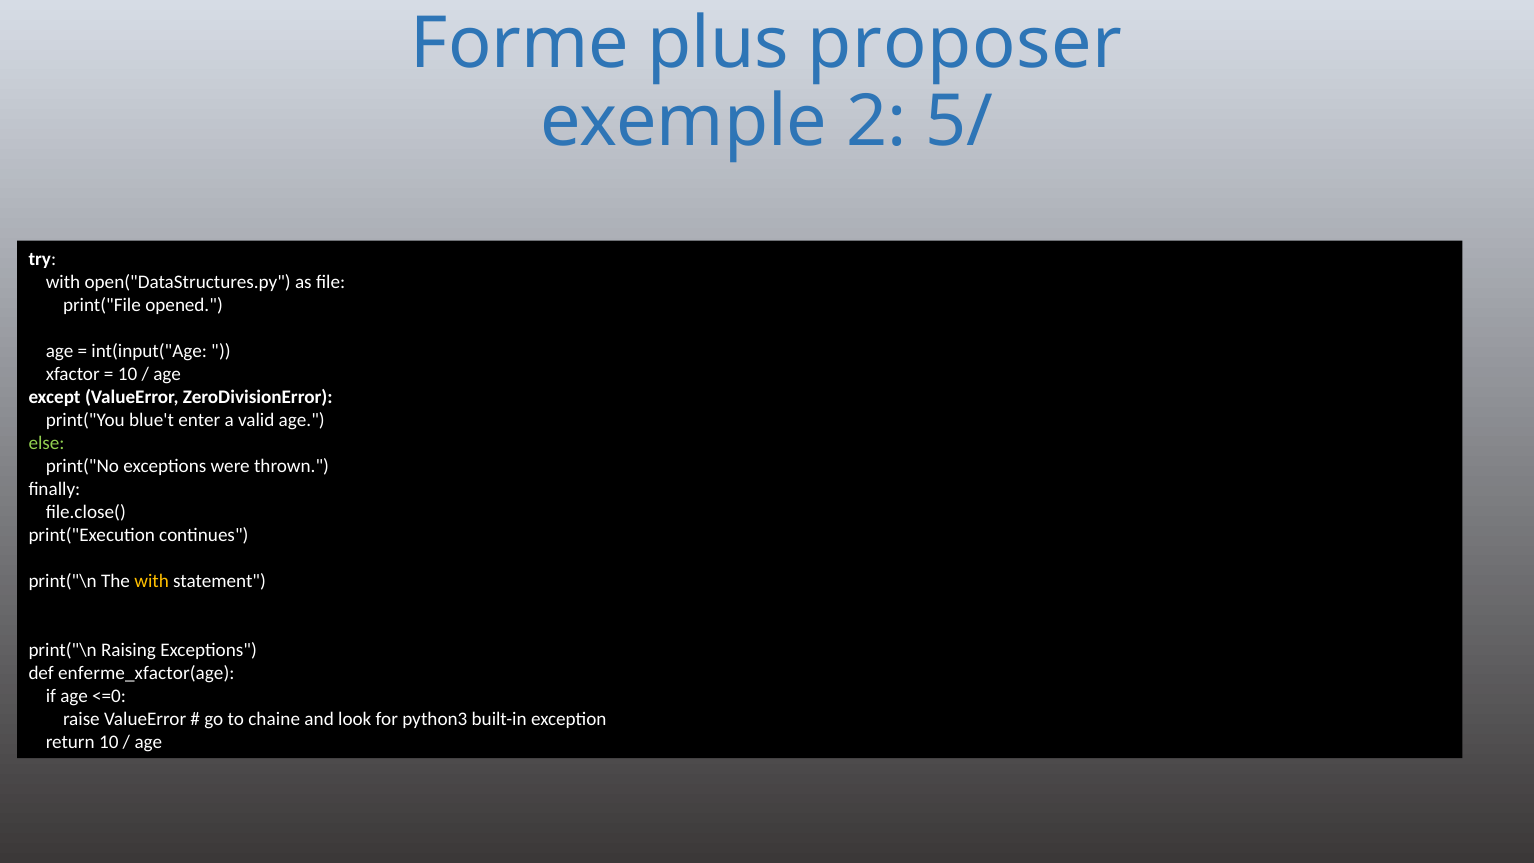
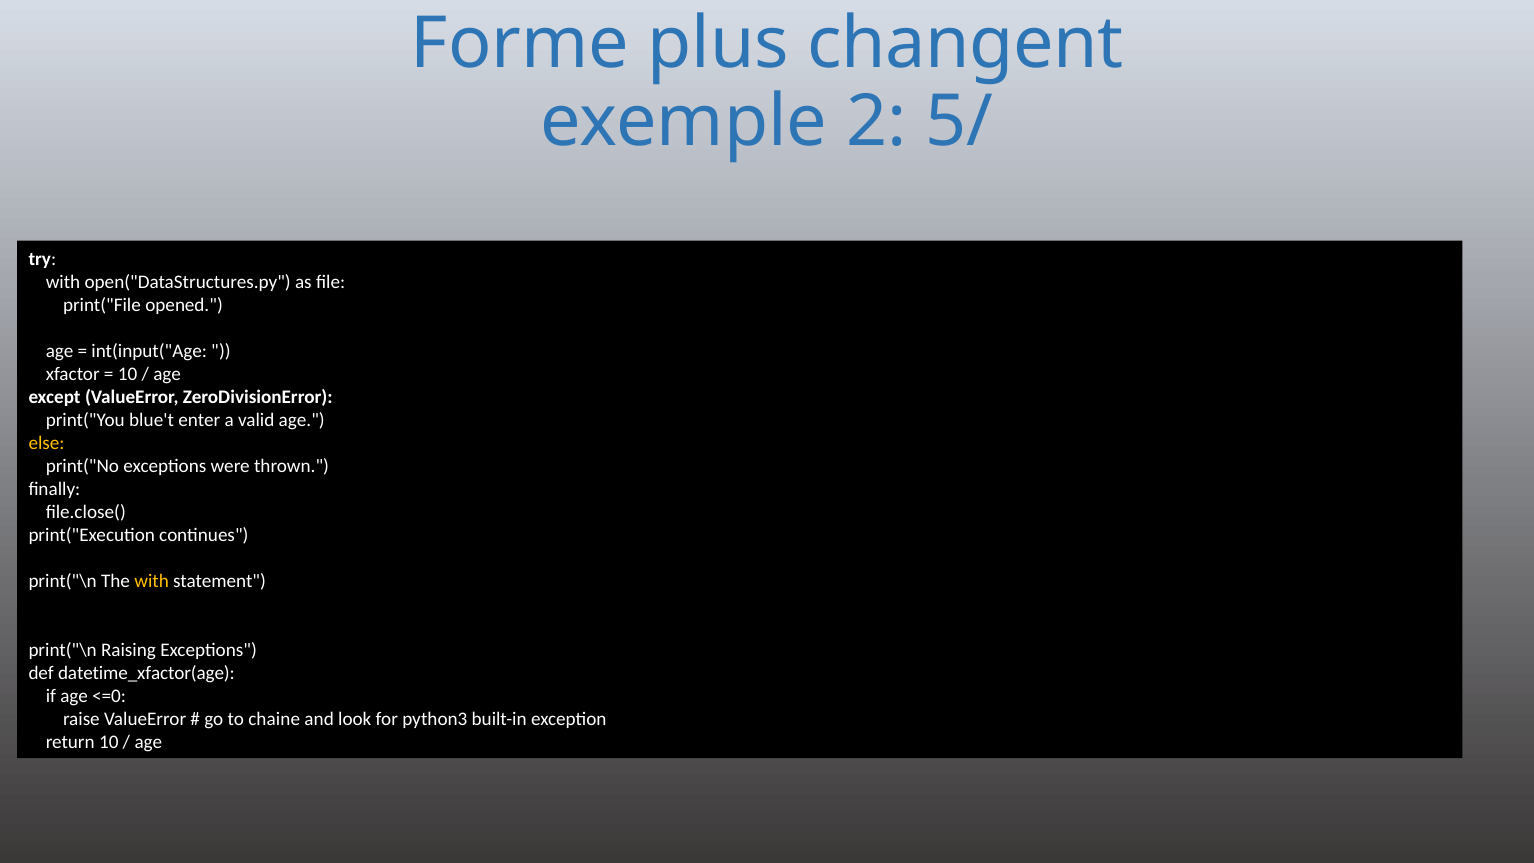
proposer: proposer -> changent
else colour: light green -> yellow
enferme_xfactor(age: enferme_xfactor(age -> datetime_xfactor(age
